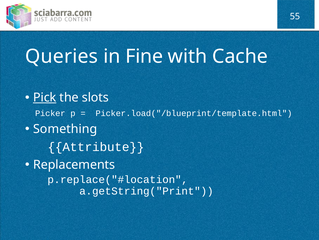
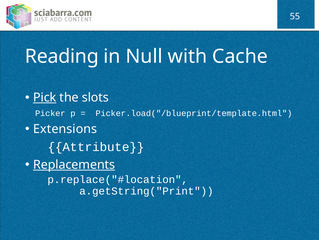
Queries: Queries -> Reading
Fine: Fine -> Null
Something: Something -> Extensions
Replacements underline: none -> present
